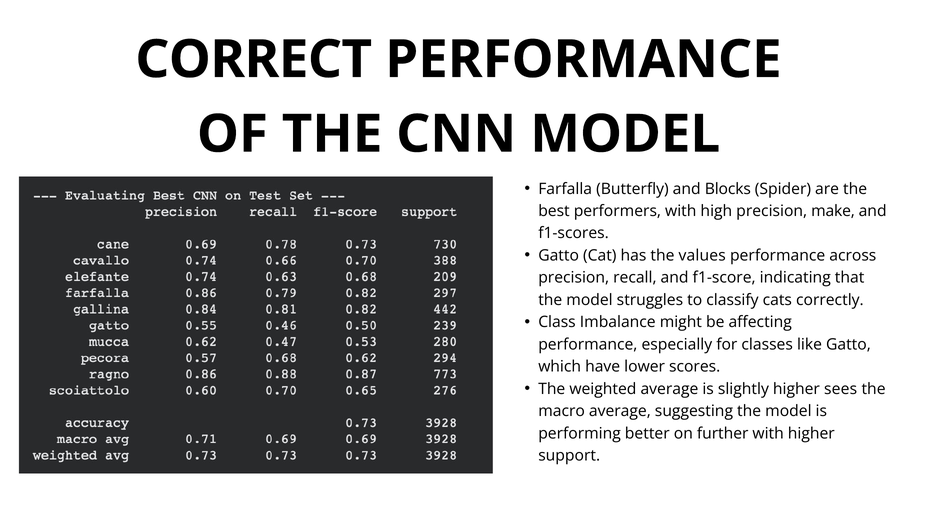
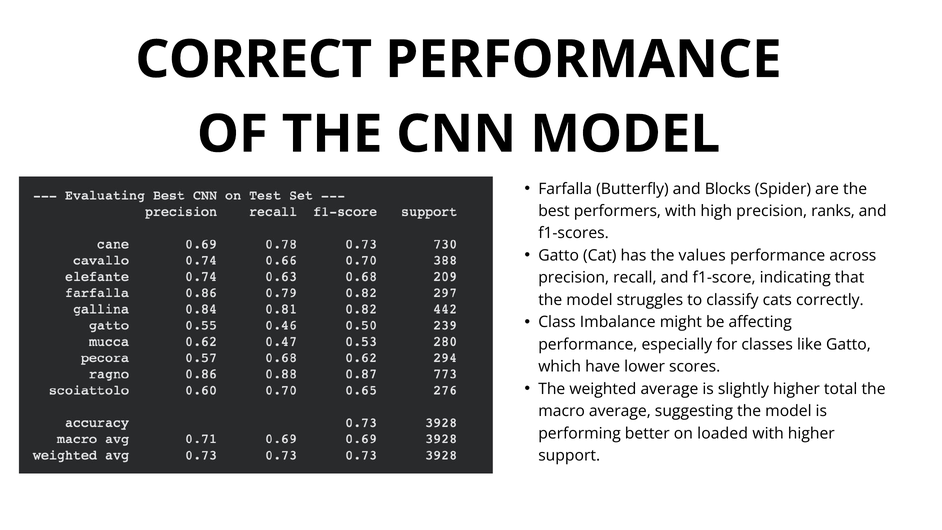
make: make -> ranks
sees: sees -> total
further: further -> loaded
